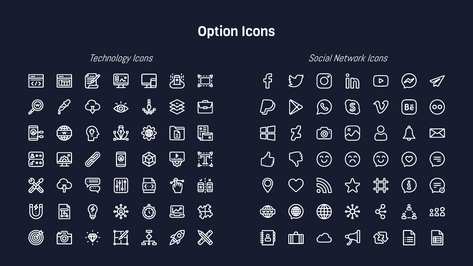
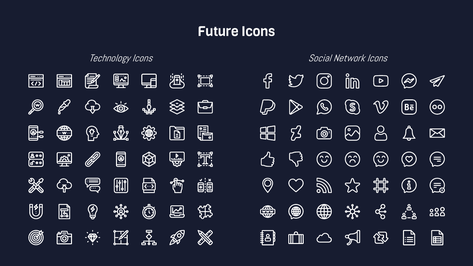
Option: Option -> Future
